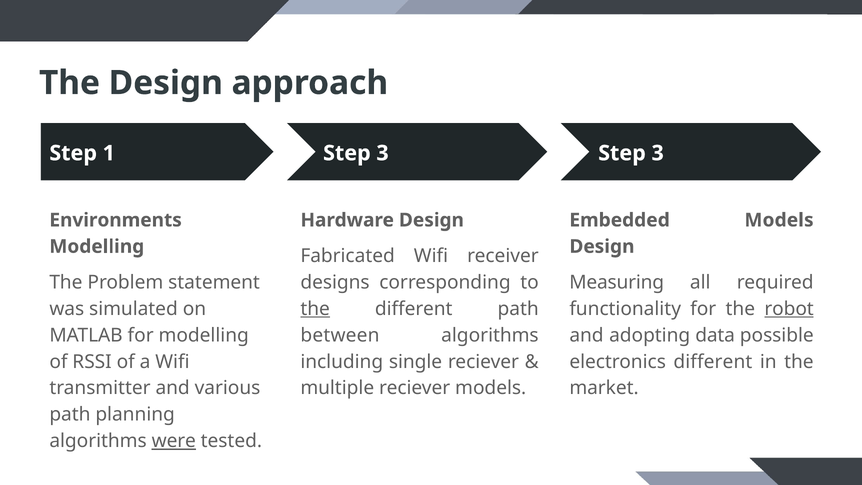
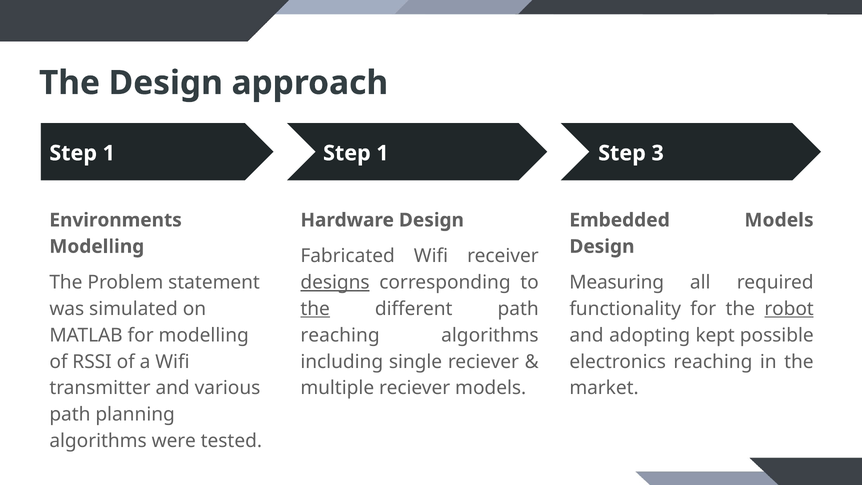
3 at (383, 153): 3 -> 1
designs underline: none -> present
between at (340, 335): between -> reaching
data: data -> kept
electronics different: different -> reaching
were underline: present -> none
